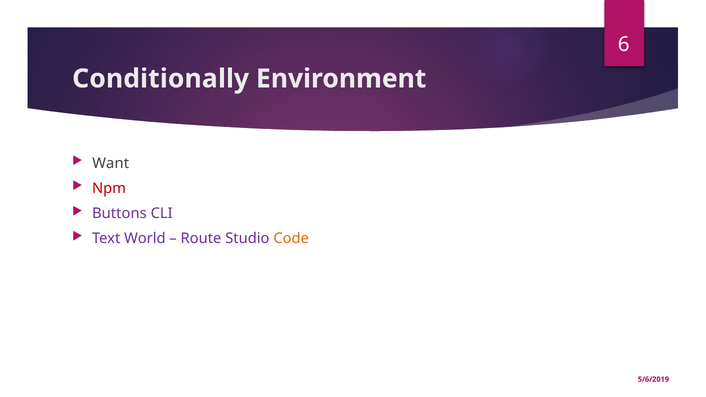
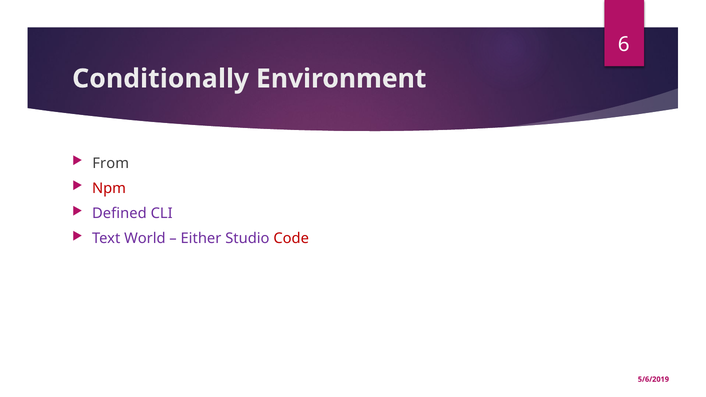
Want: Want -> From
Buttons: Buttons -> Defined
Route: Route -> Either
Code colour: orange -> red
